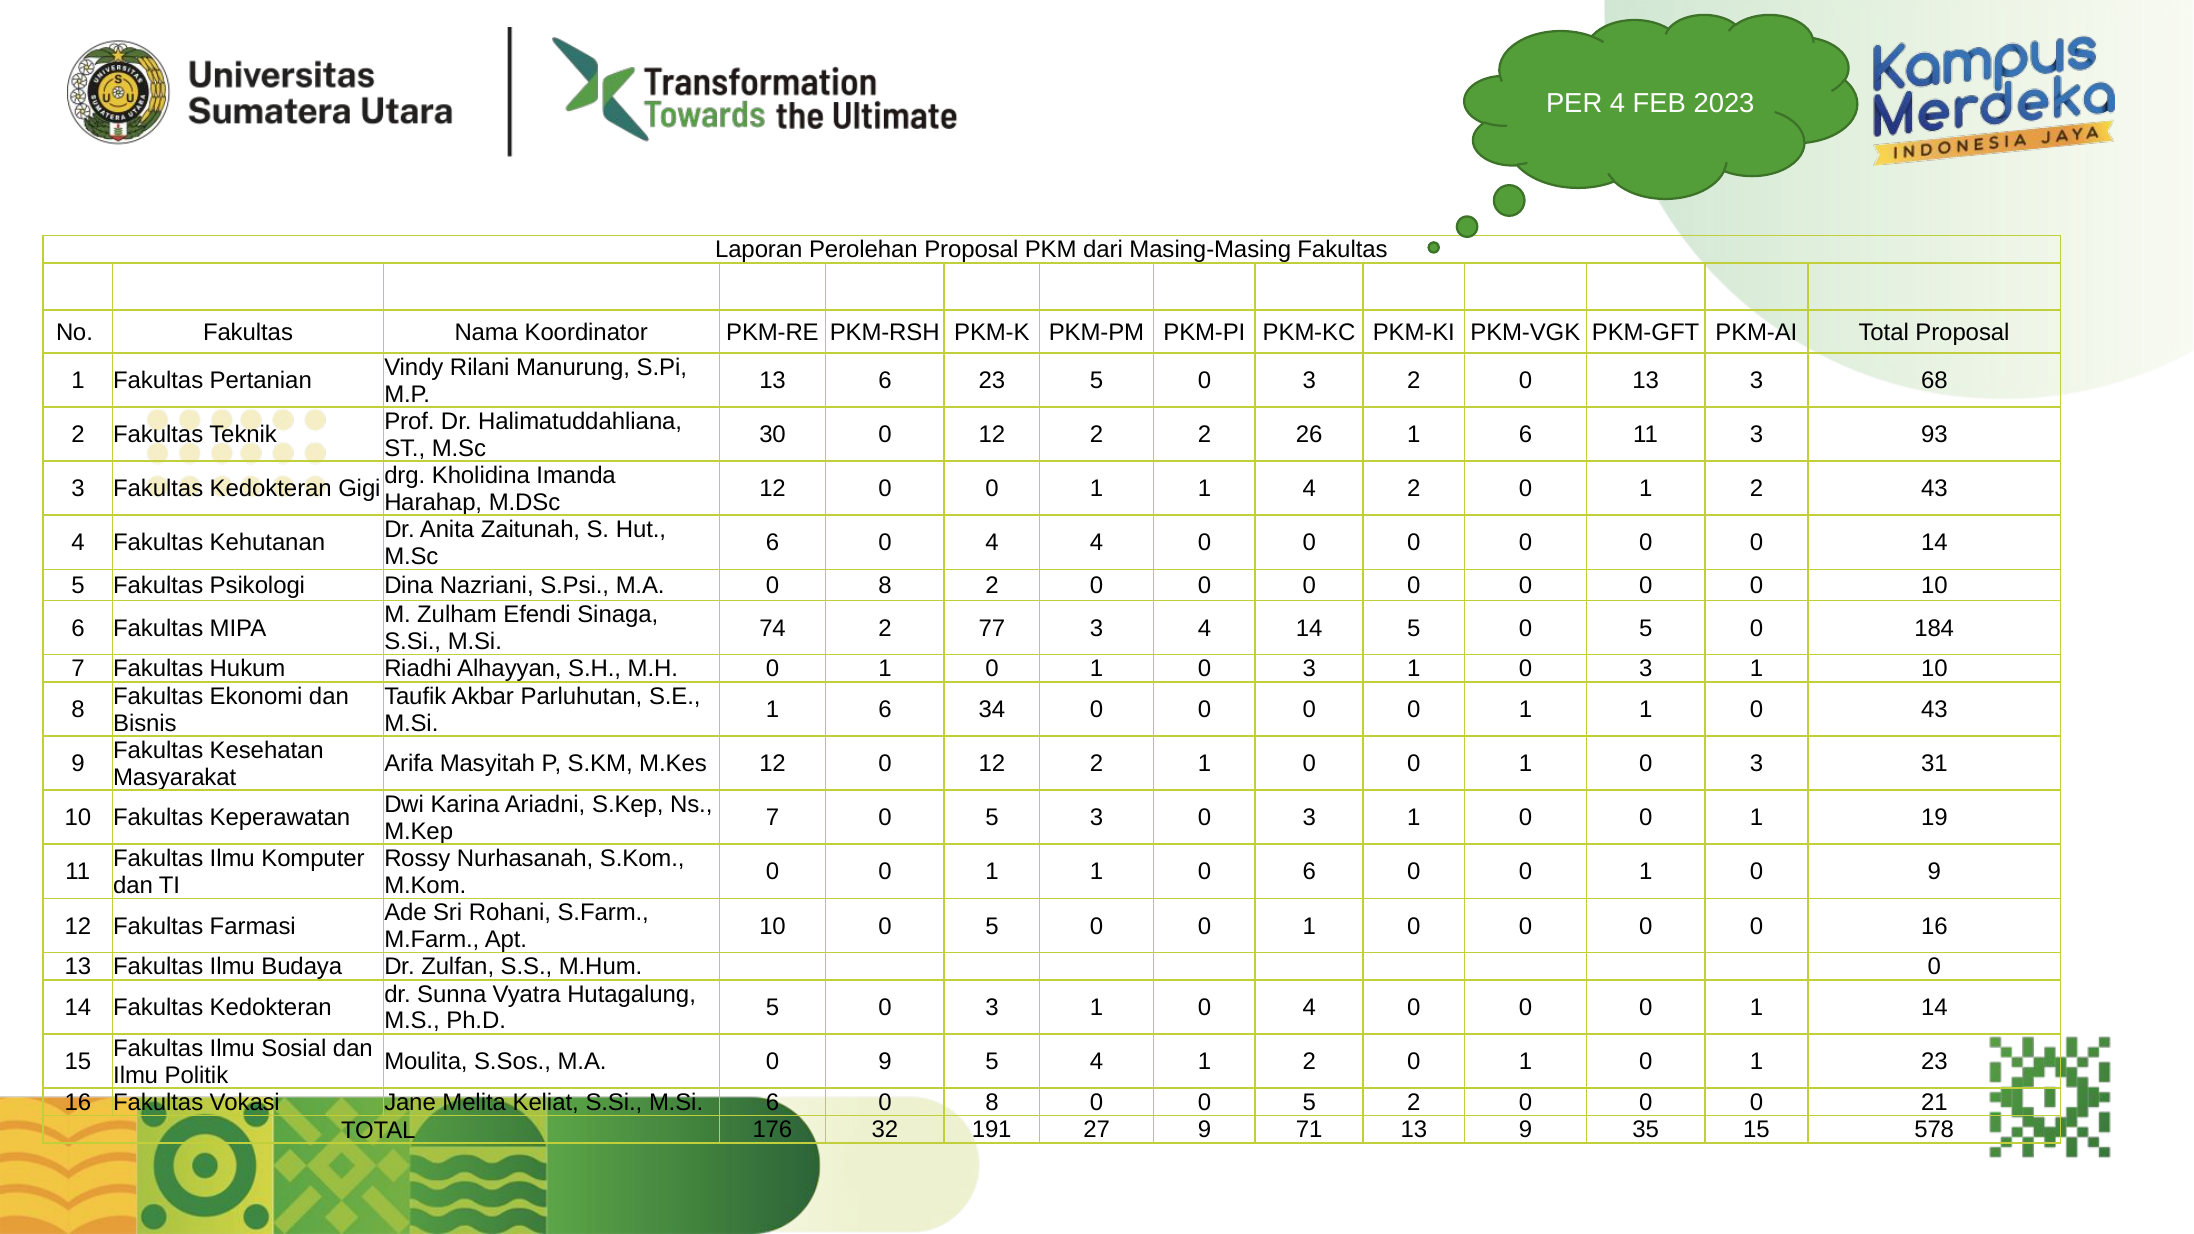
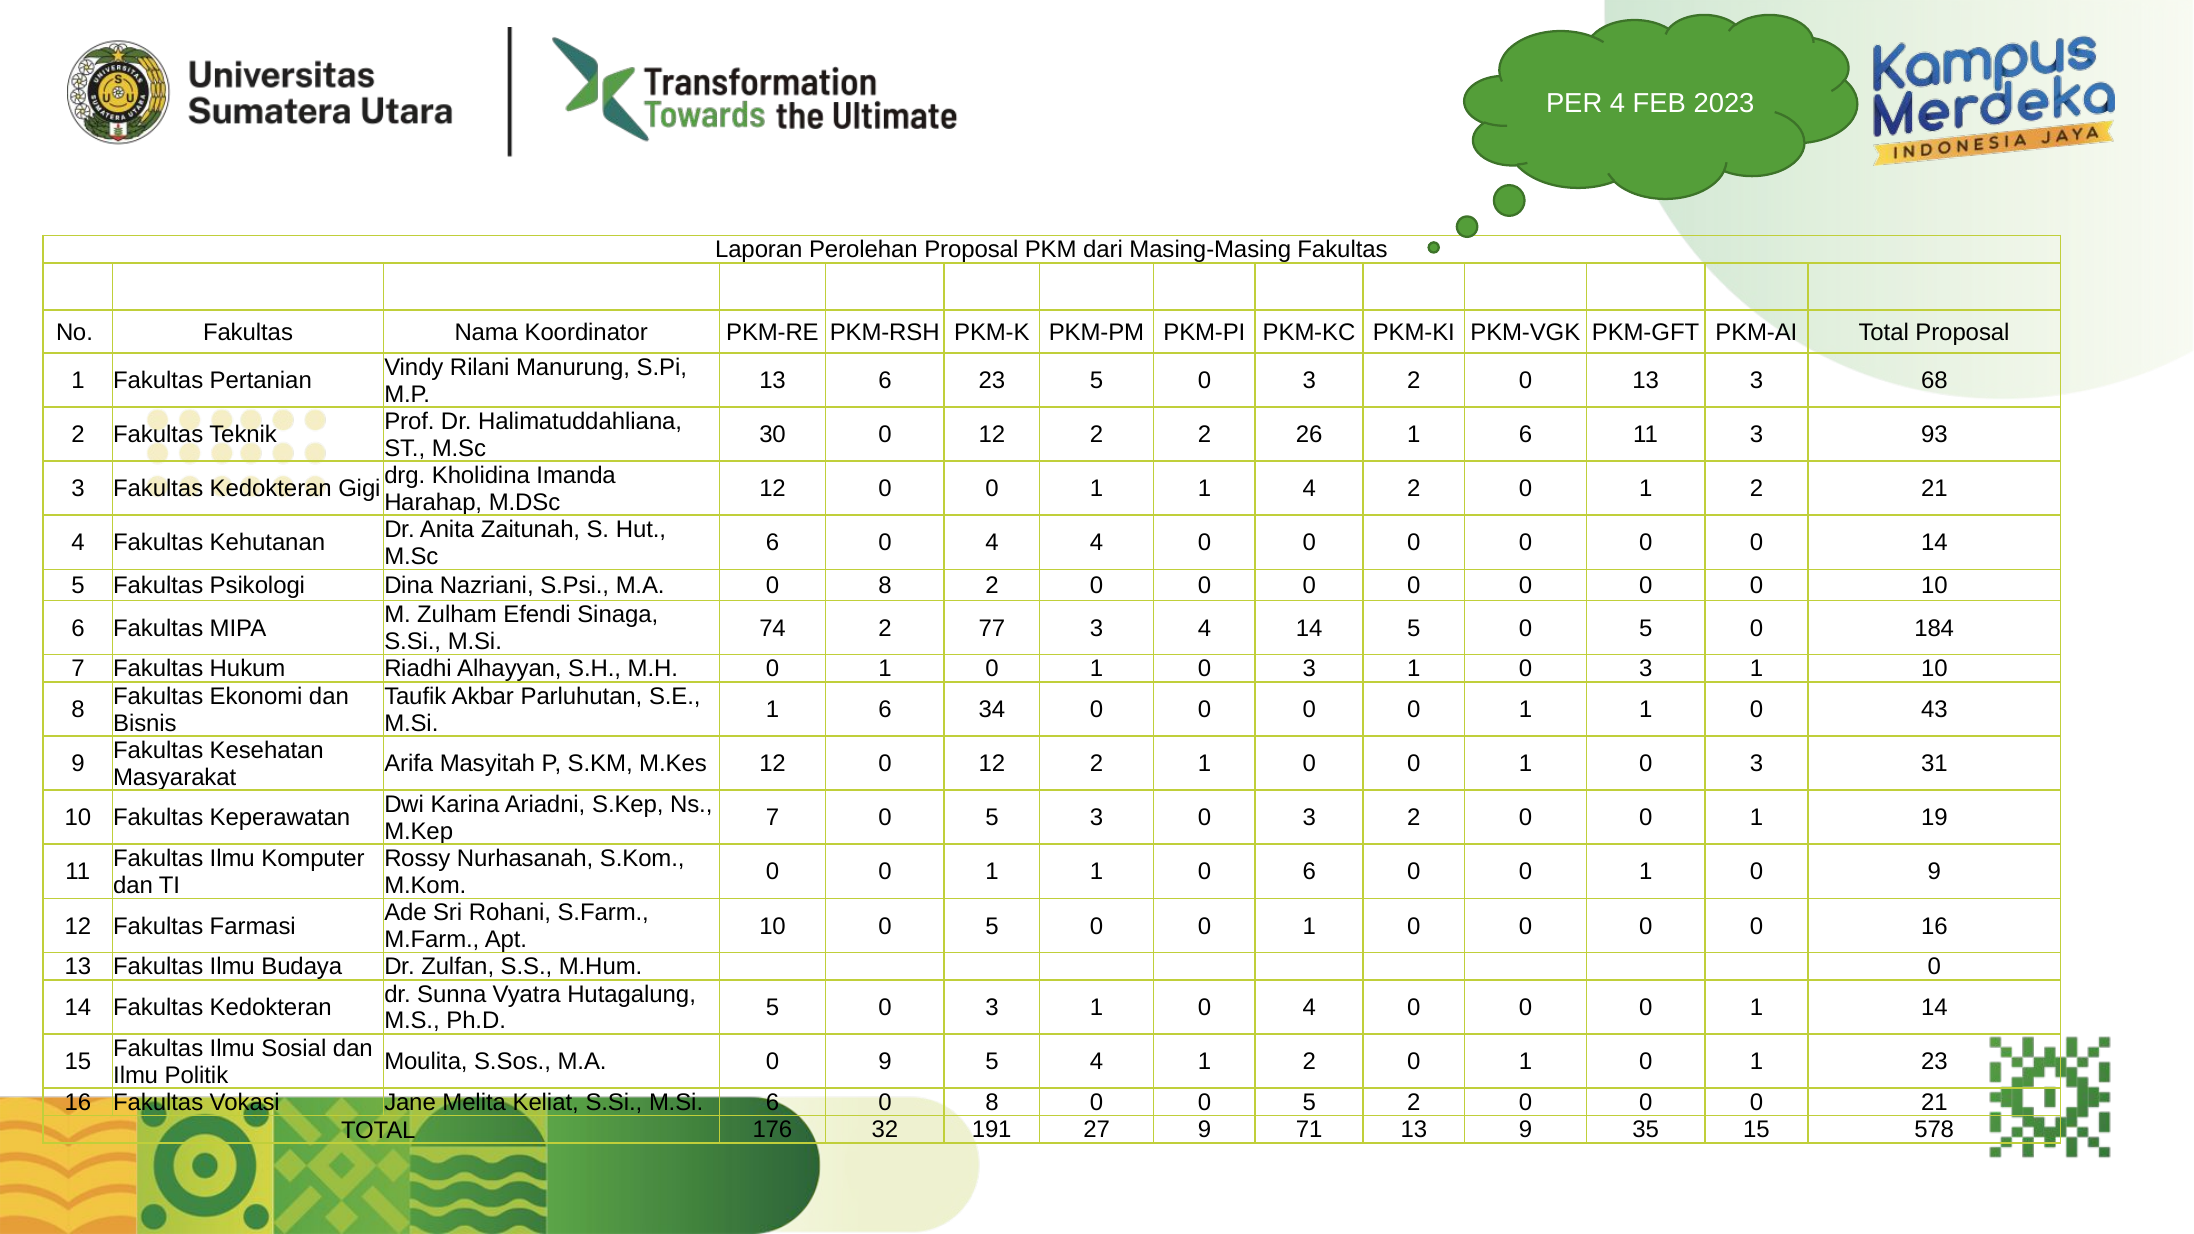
2 43: 43 -> 21
3 0 3 1: 1 -> 2
